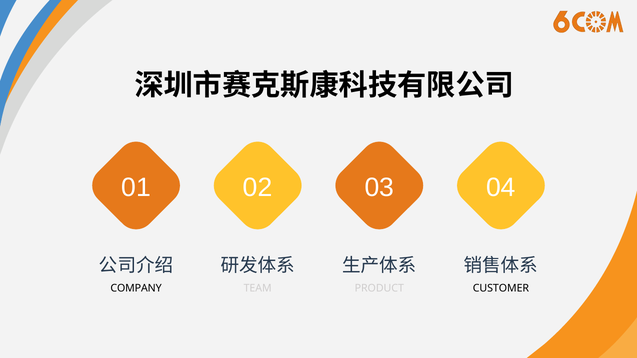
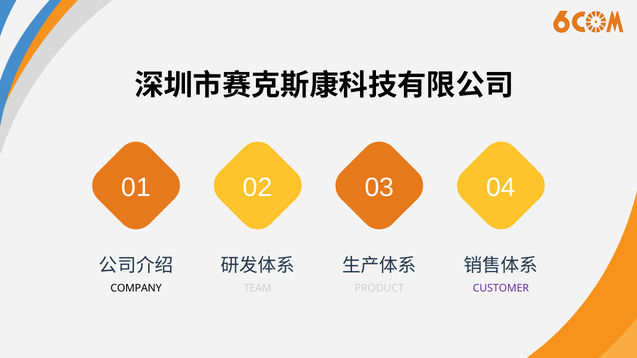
CUSTOMER colour: black -> purple
